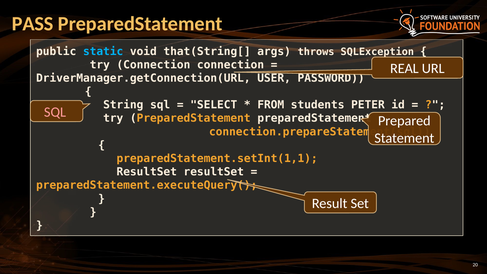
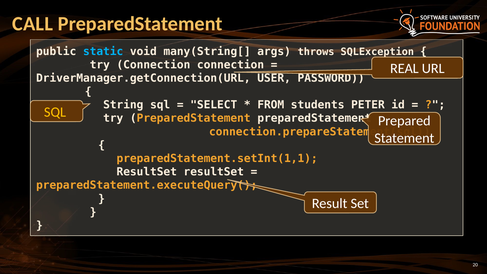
PASS: PASS -> CALL
that(String[: that(String[ -> many(String[
SQL at (55, 112) colour: pink -> yellow
